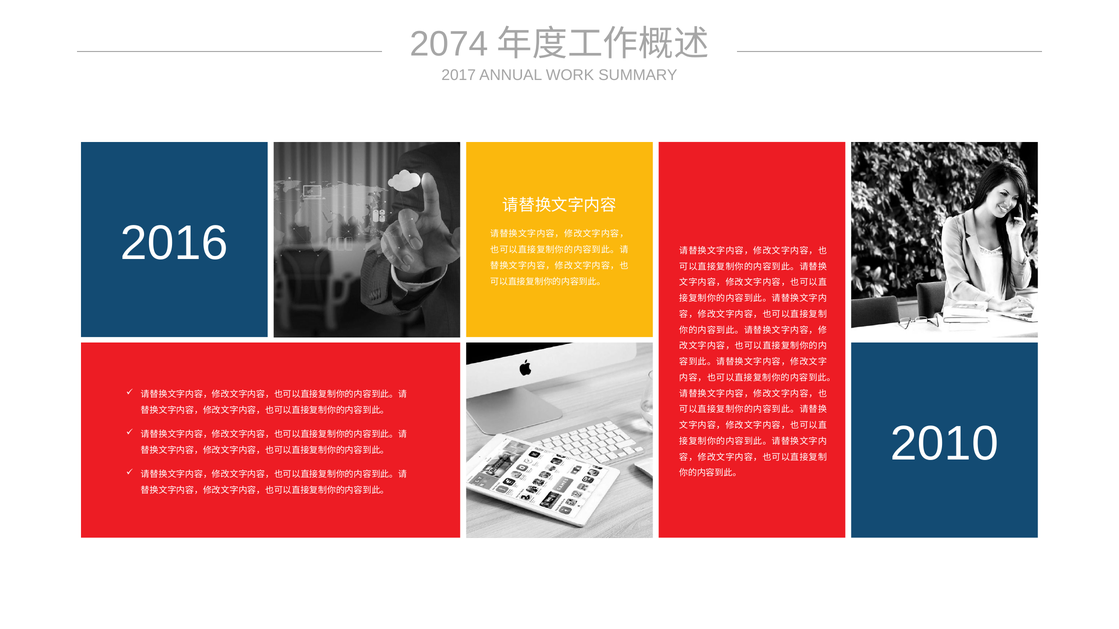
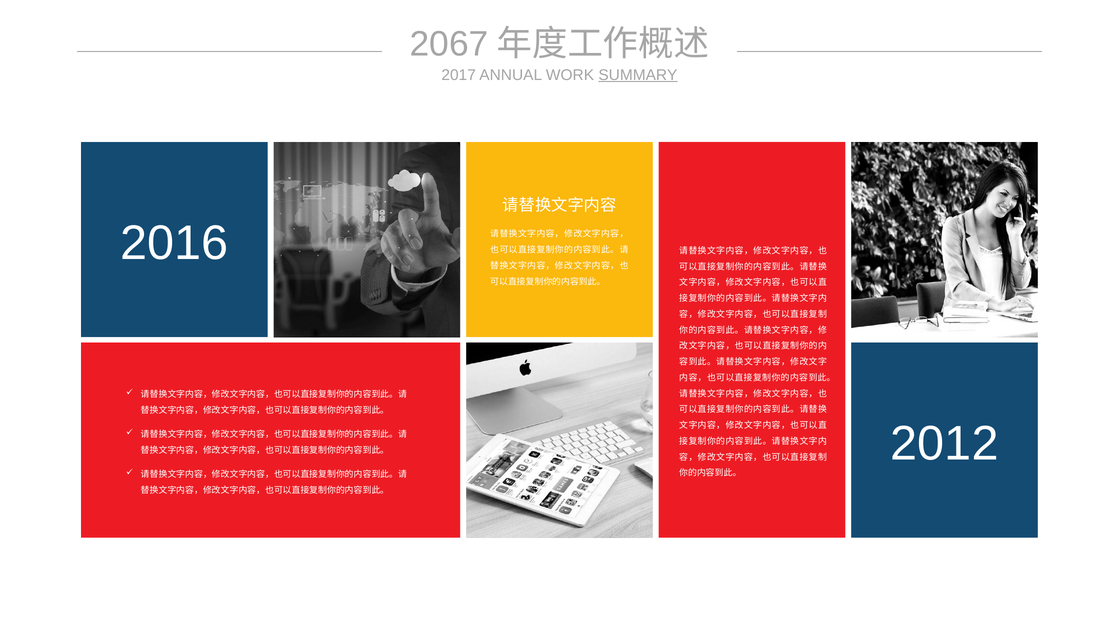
2074: 2074 -> 2067
SUMMARY underline: none -> present
2010: 2010 -> 2012
